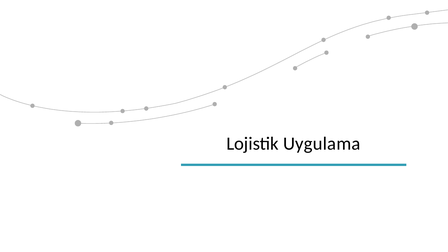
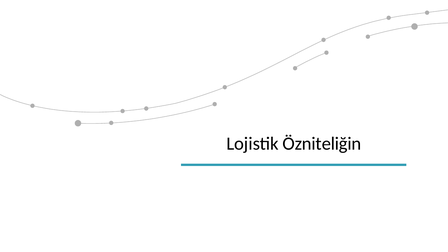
Uygulama: Uygulama -> Özniteliğin
